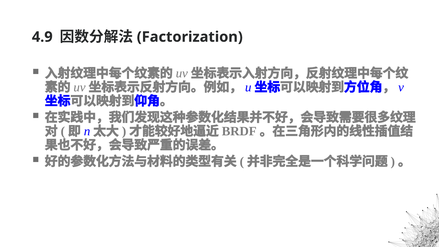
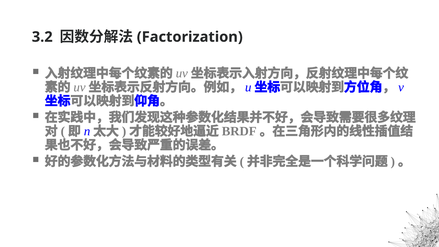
4.9: 4.9 -> 3.2
